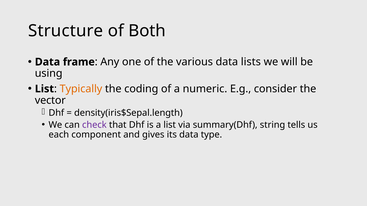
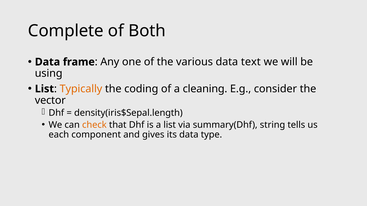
Structure: Structure -> Complete
lists: lists -> text
numeric: numeric -> cleaning
check colour: purple -> orange
